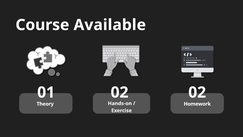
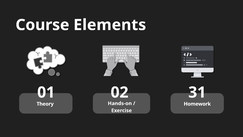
Available: Available -> Elements
02 at (197, 92): 02 -> 31
